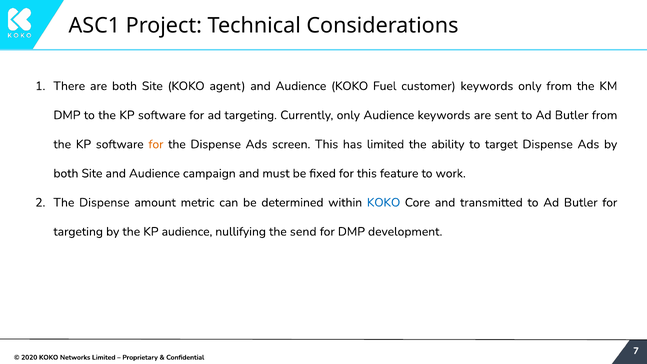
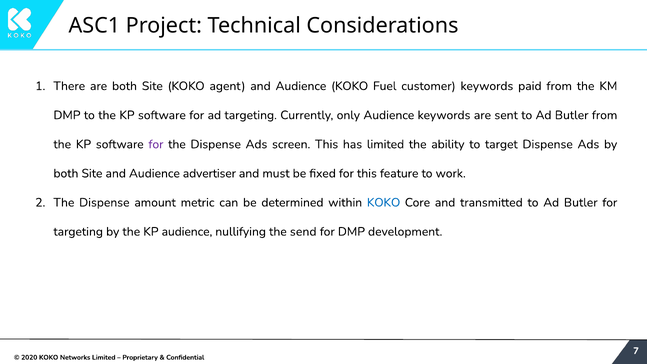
keywords only: only -> paid
for at (156, 144) colour: orange -> purple
campaign: campaign -> advertiser
